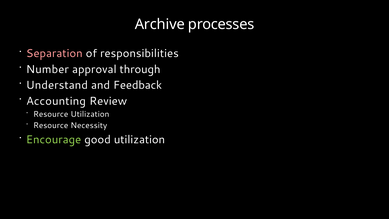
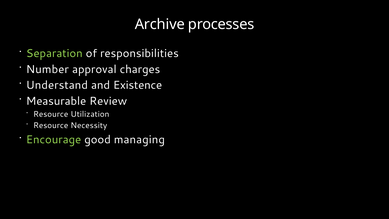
Separation colour: pink -> light green
through: through -> charges
Feedback: Feedback -> Existence
Accounting: Accounting -> Measurable
good utilization: utilization -> managing
